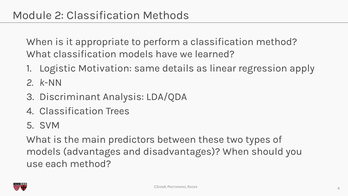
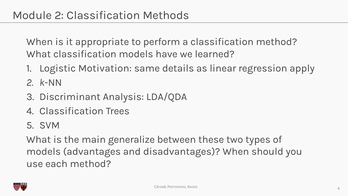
predictors: predictors -> generalize
